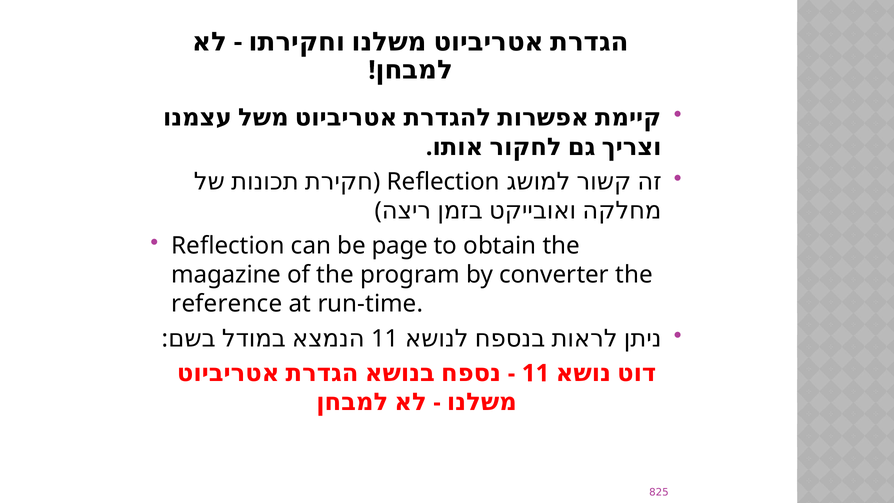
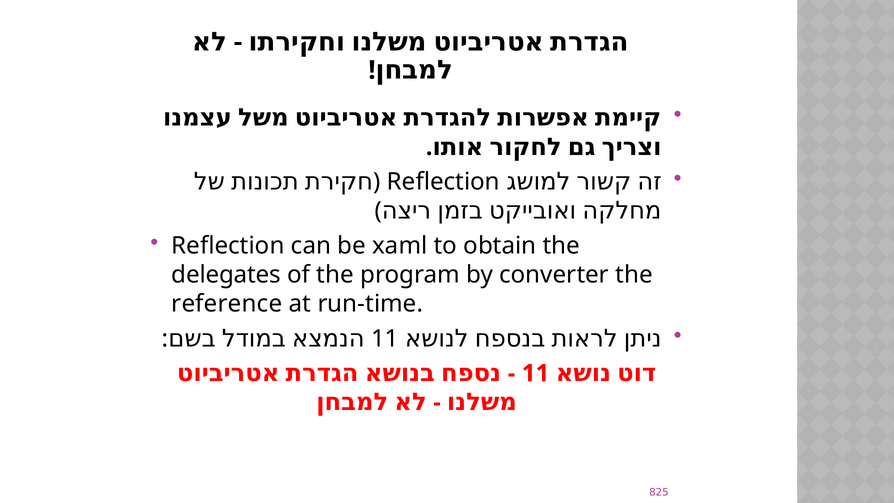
page: page -> xaml
magazine: magazine -> delegates
